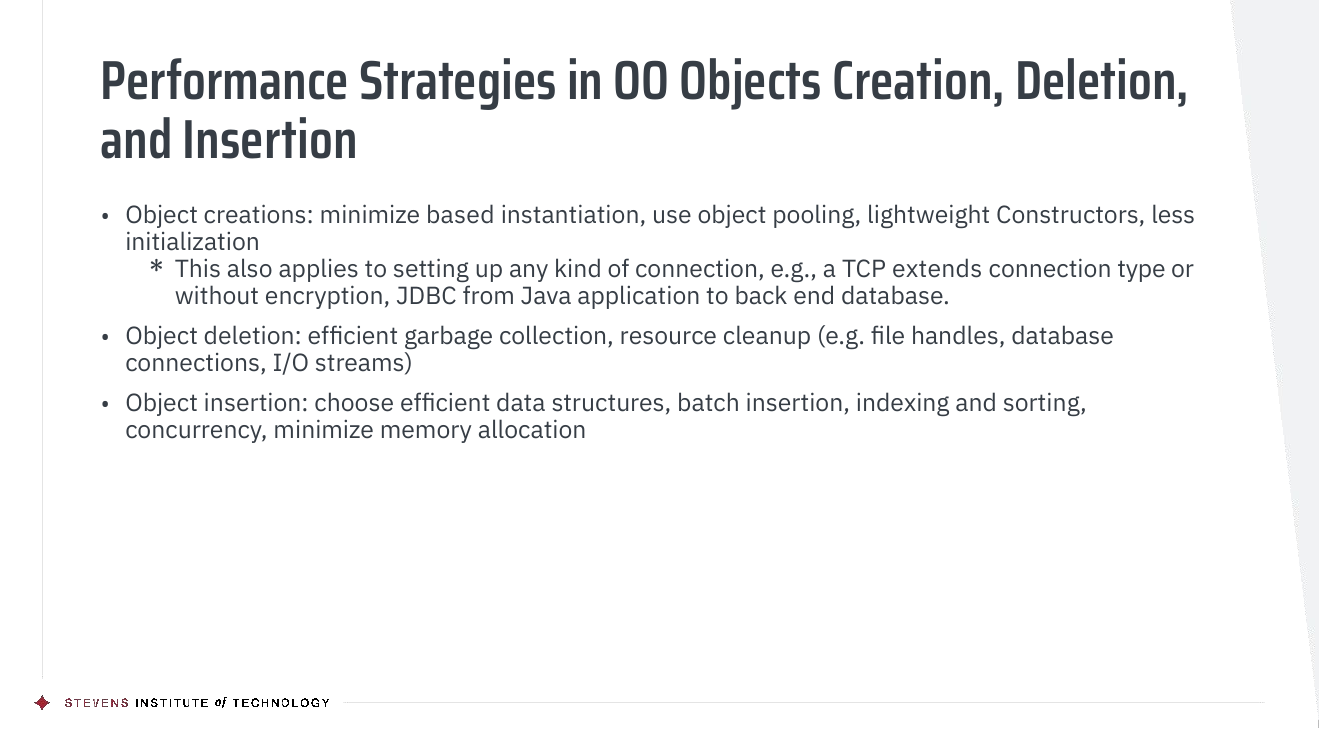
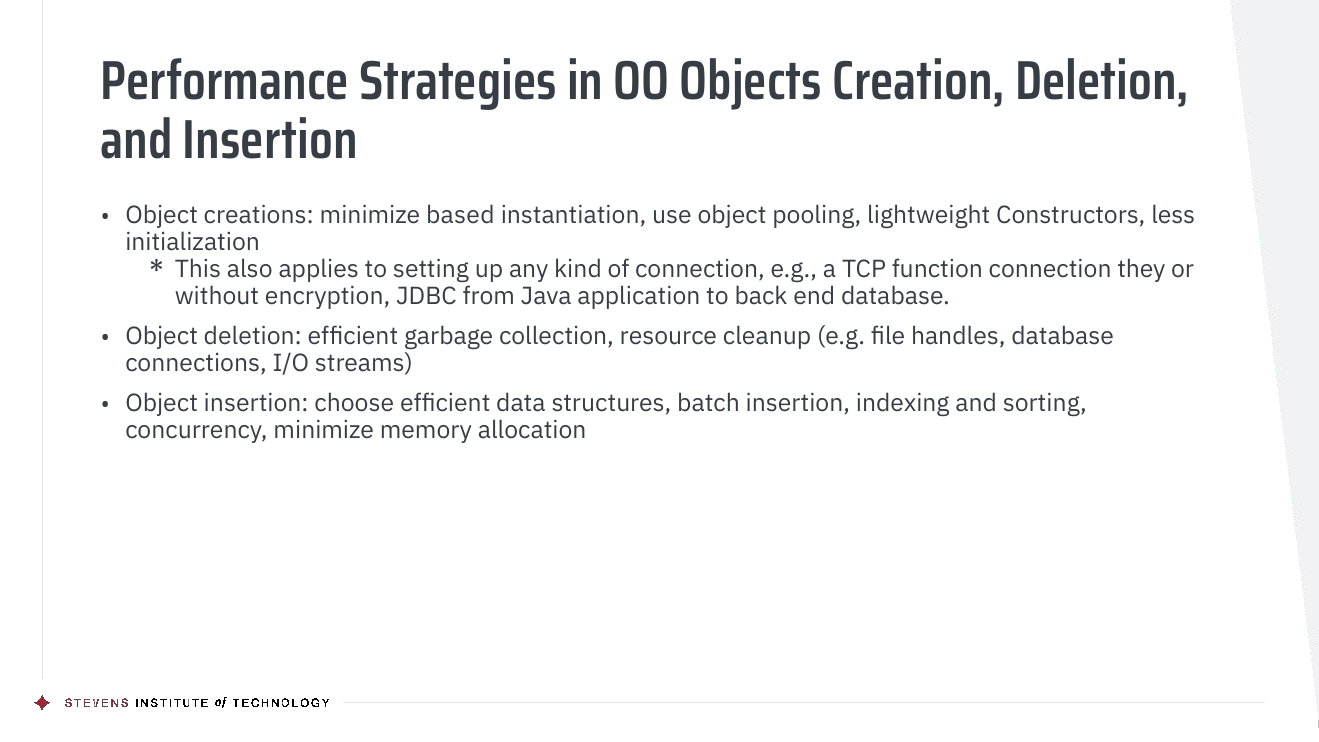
extends: extends -> function
type: type -> they
